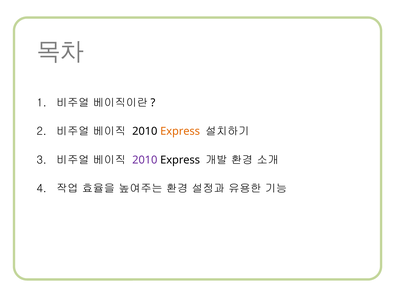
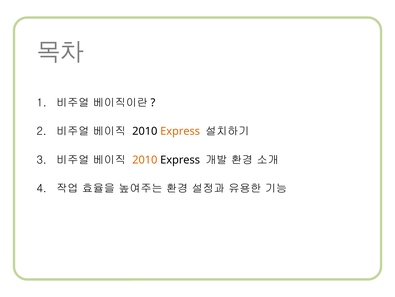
2010 at (145, 160) colour: purple -> orange
